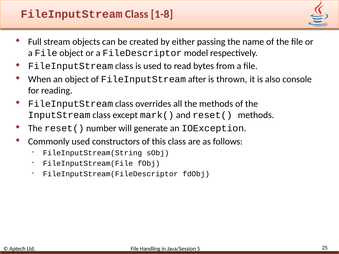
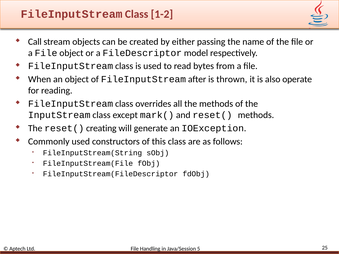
1-8: 1-8 -> 1-2
Full: Full -> Call
console: console -> operate
number: number -> creating
